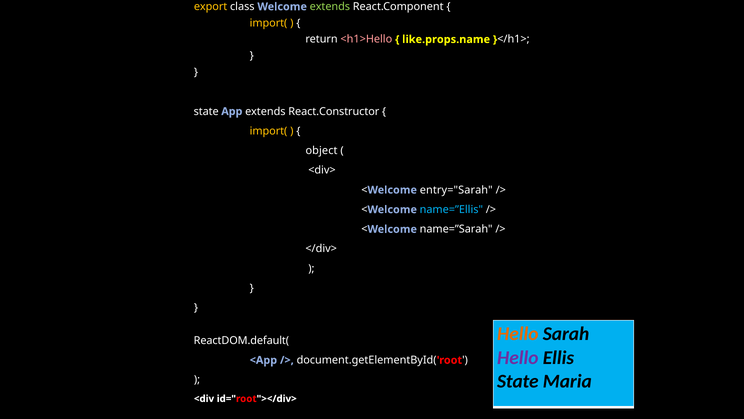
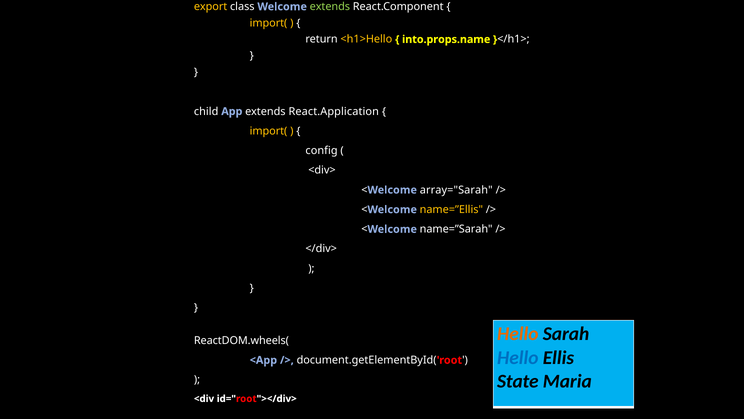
<h1>Hello colour: pink -> yellow
like.props.name: like.props.name -> into.props.name
state at (206, 111): state -> child
React.Constructor: React.Constructor -> React.Application
object: object -> config
entry="Sarah: entry="Sarah -> array="Sarah
name=”Ellis colour: light blue -> yellow
ReactDOM.default(: ReactDOM.default( -> ReactDOM.wheels(
Hello at (518, 357) colour: purple -> blue
